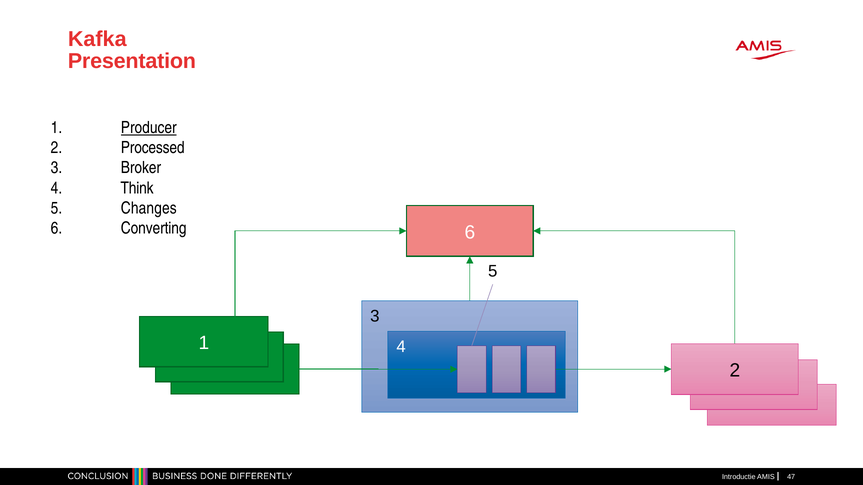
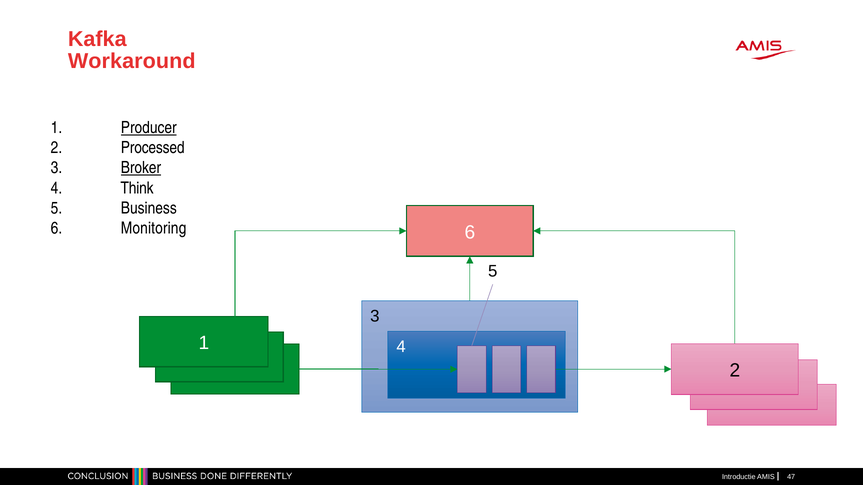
Presentation: Presentation -> Workaround
Broker underline: none -> present
Changes: Changes -> Business
Converting: Converting -> Monitoring
